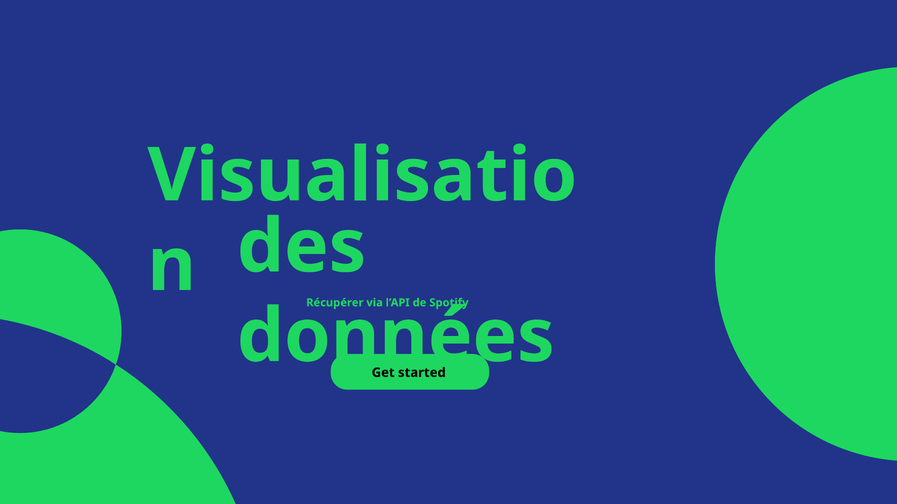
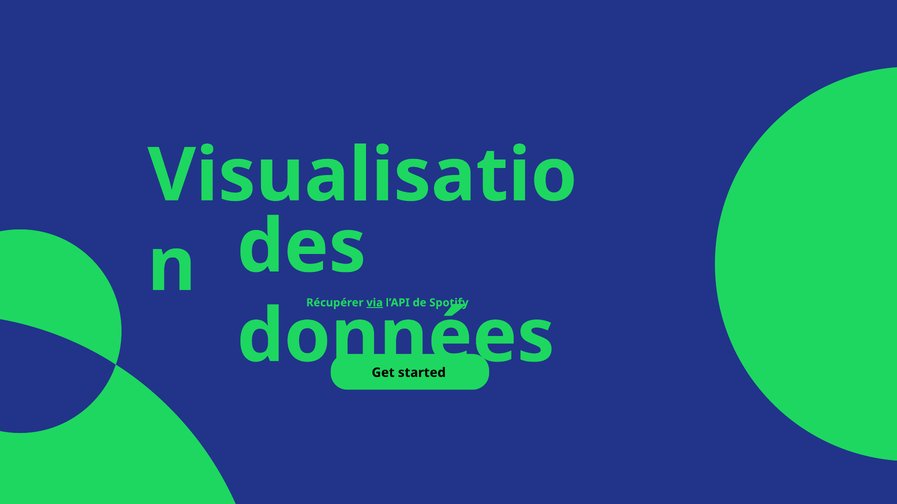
via underline: none -> present
